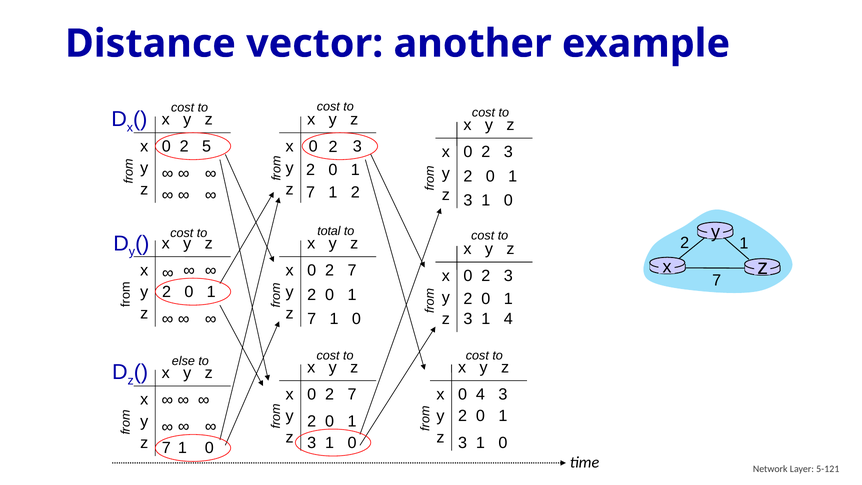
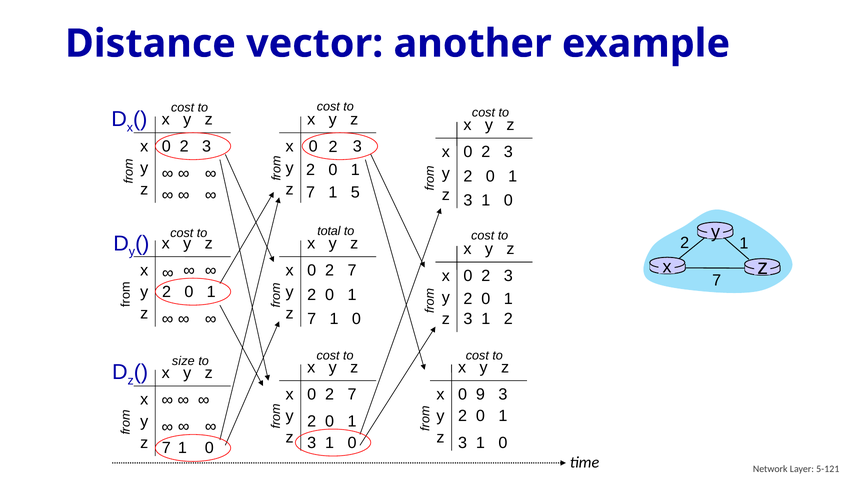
5 at (207, 146): 5 -> 3
7 1 2: 2 -> 5
3 1 4: 4 -> 2
else: else -> size
0 4: 4 -> 9
